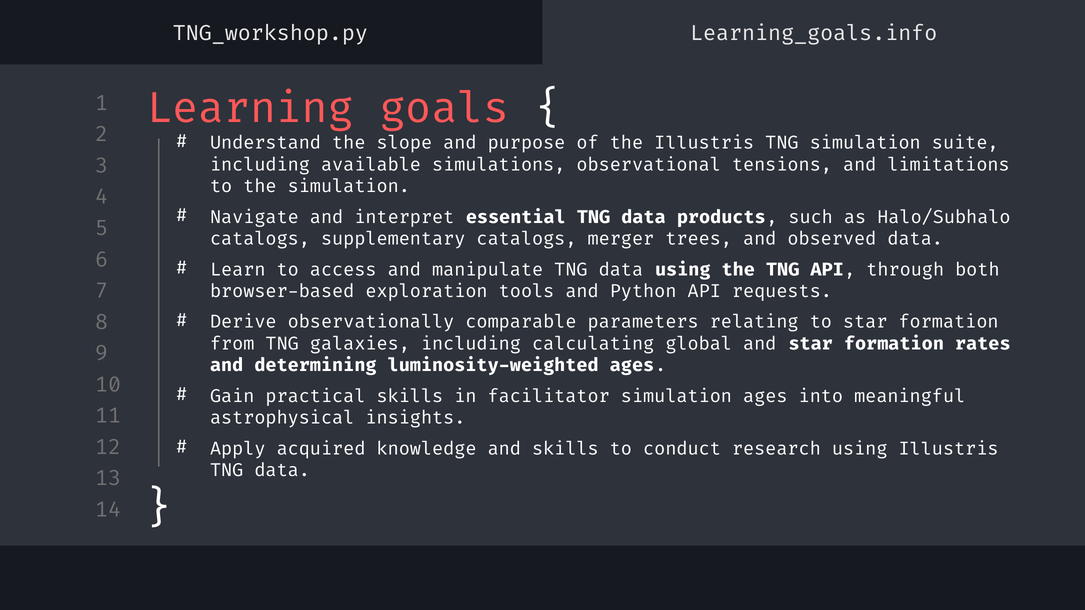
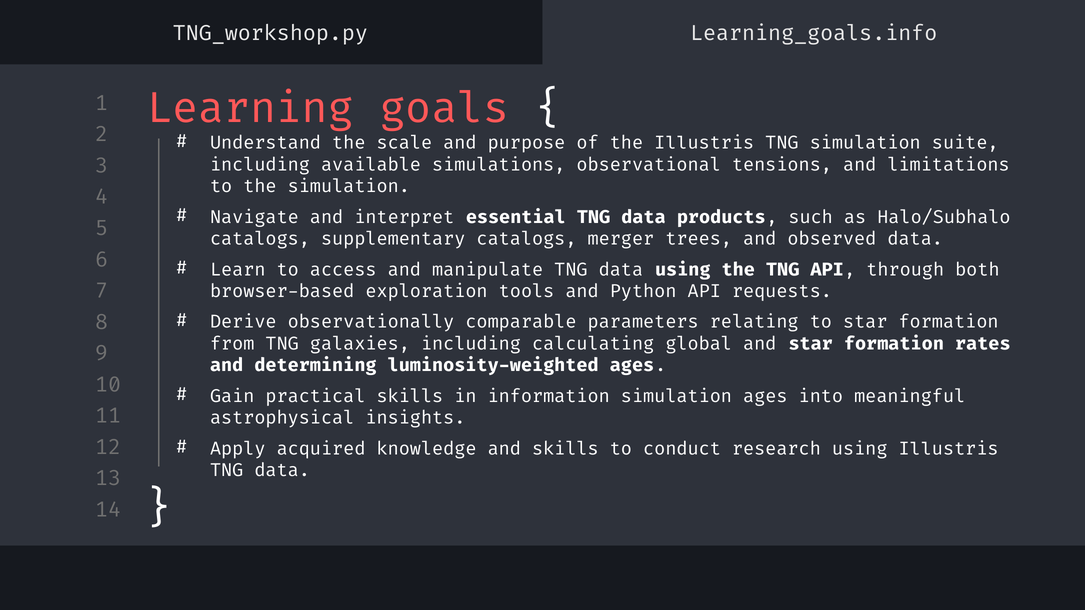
slope: slope -> scale
facilitator: facilitator -> information
